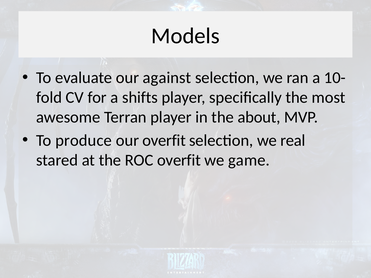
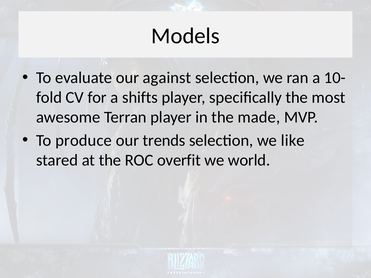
about: about -> made
our overfit: overfit -> trends
real: real -> like
game: game -> world
